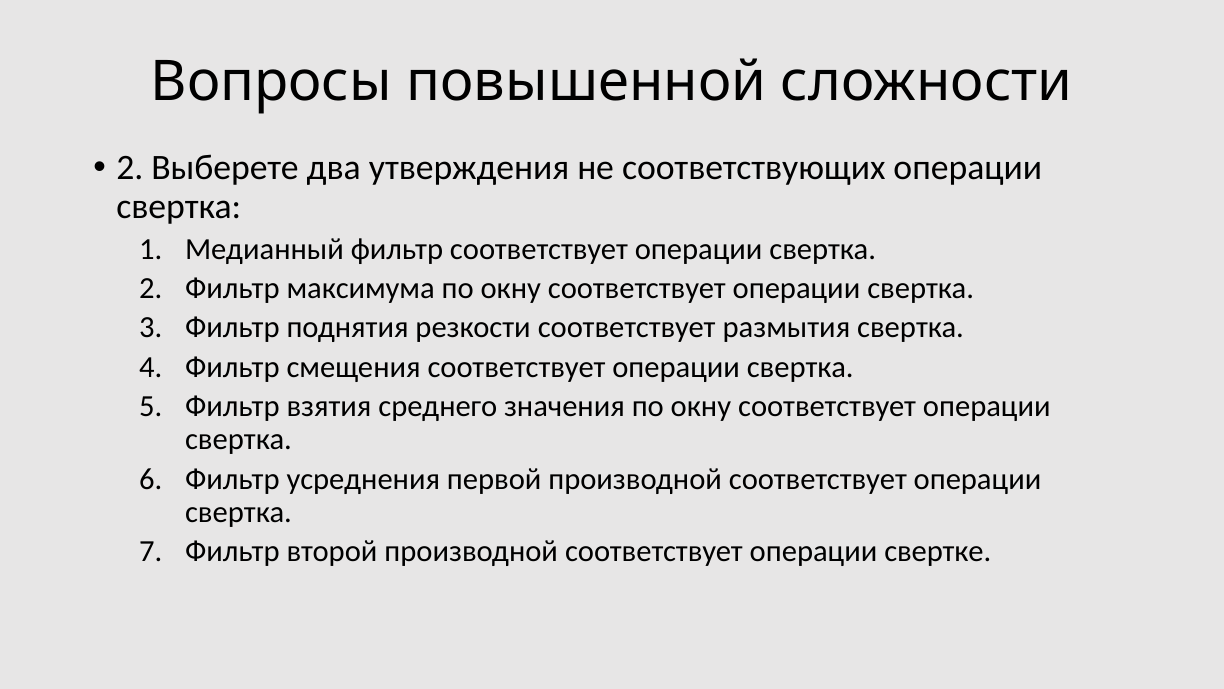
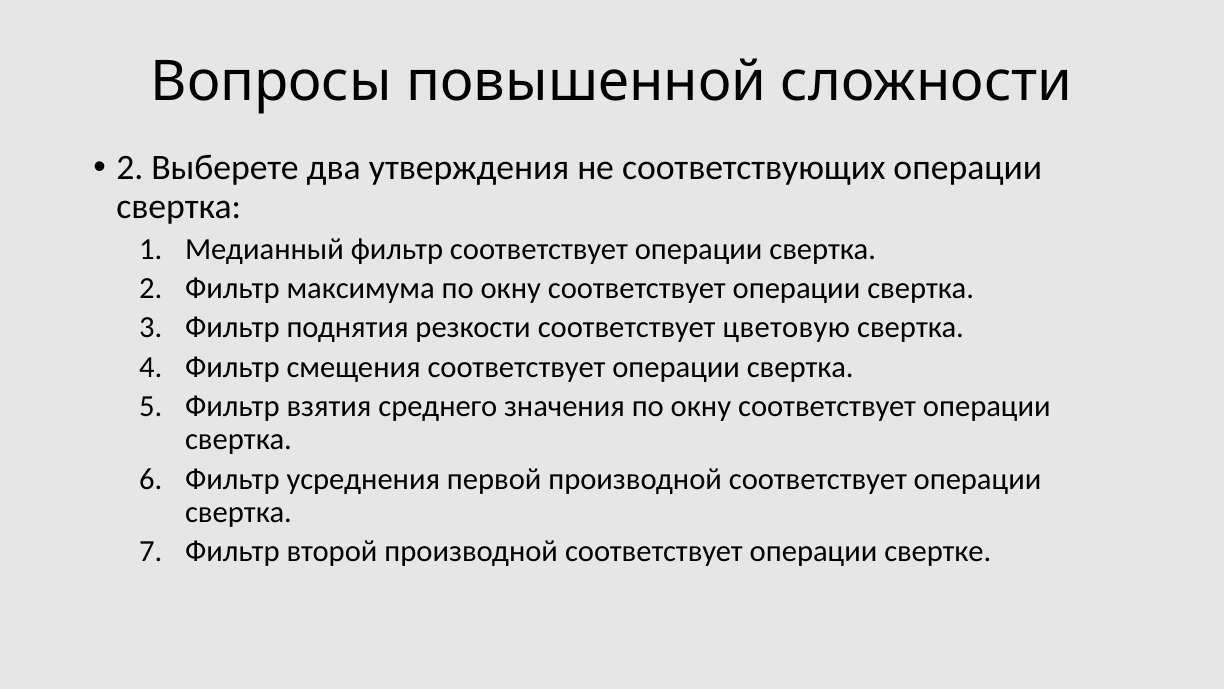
размытия: размытия -> цветовую
